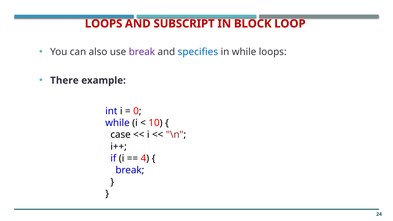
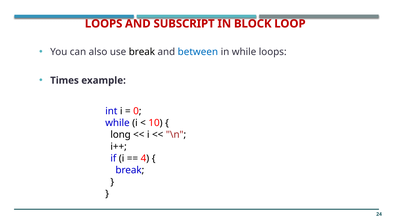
break at (142, 52) colour: purple -> black
specifies: specifies -> between
There: There -> Times
case: case -> long
